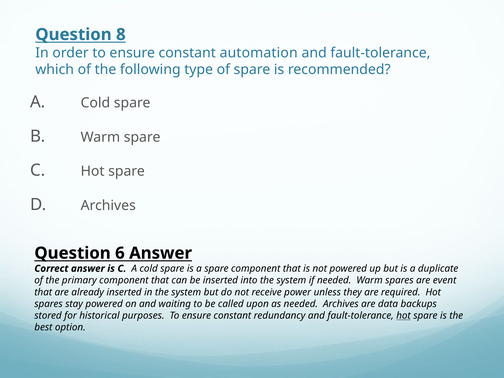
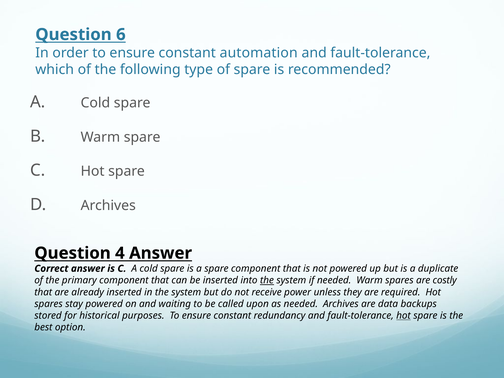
8: 8 -> 6
6: 6 -> 4
the at (267, 280) underline: none -> present
event: event -> costly
